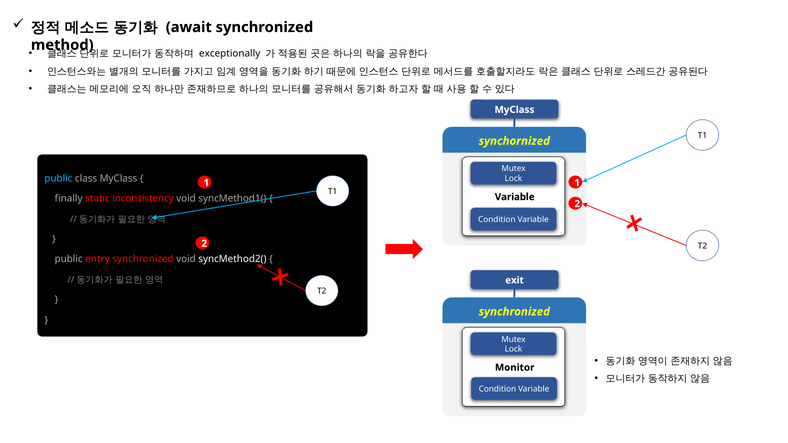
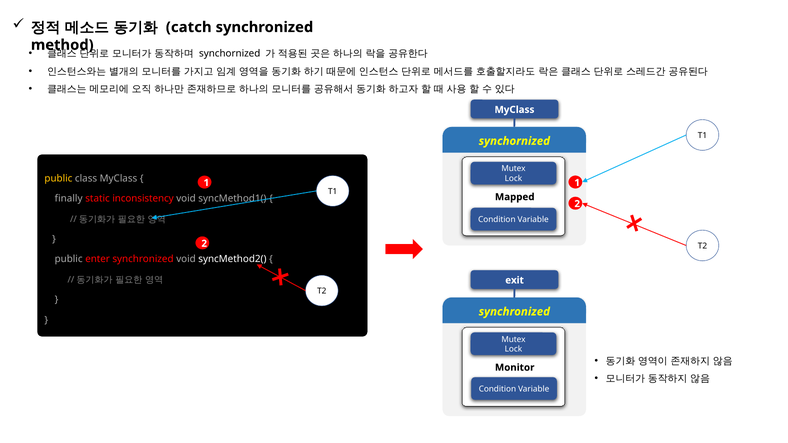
await: await -> catch
exceptionally at (230, 54): exceptionally -> synchornized
public at (58, 179) colour: light blue -> yellow
Variable at (515, 197): Variable -> Mapped
entry: entry -> enter
